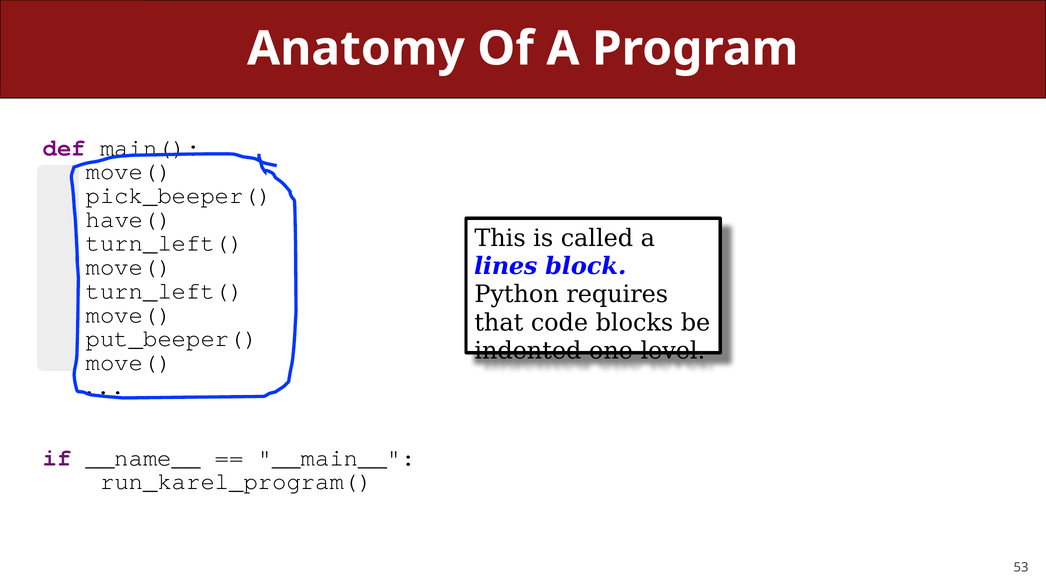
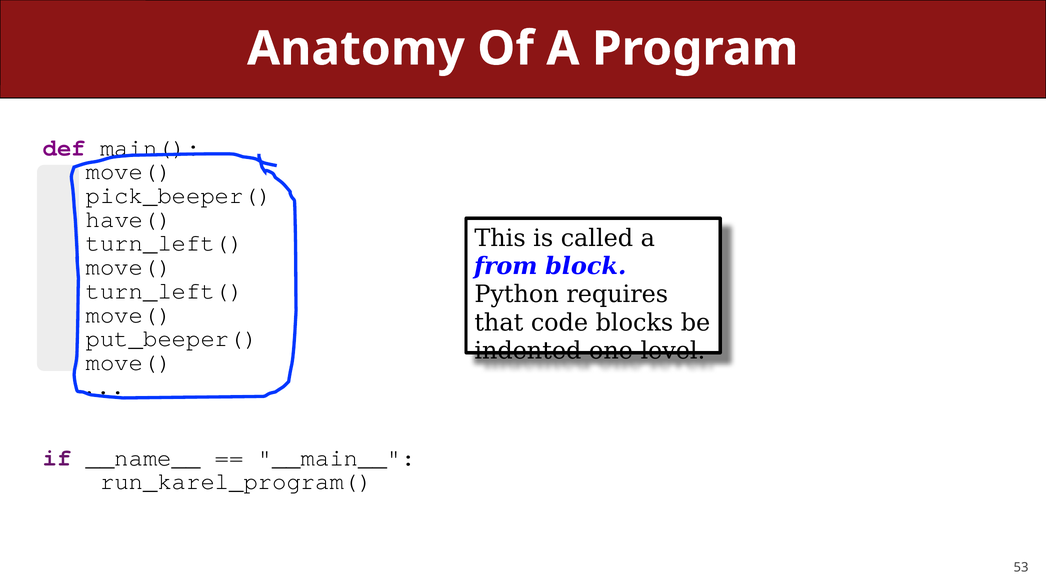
lines: lines -> from
